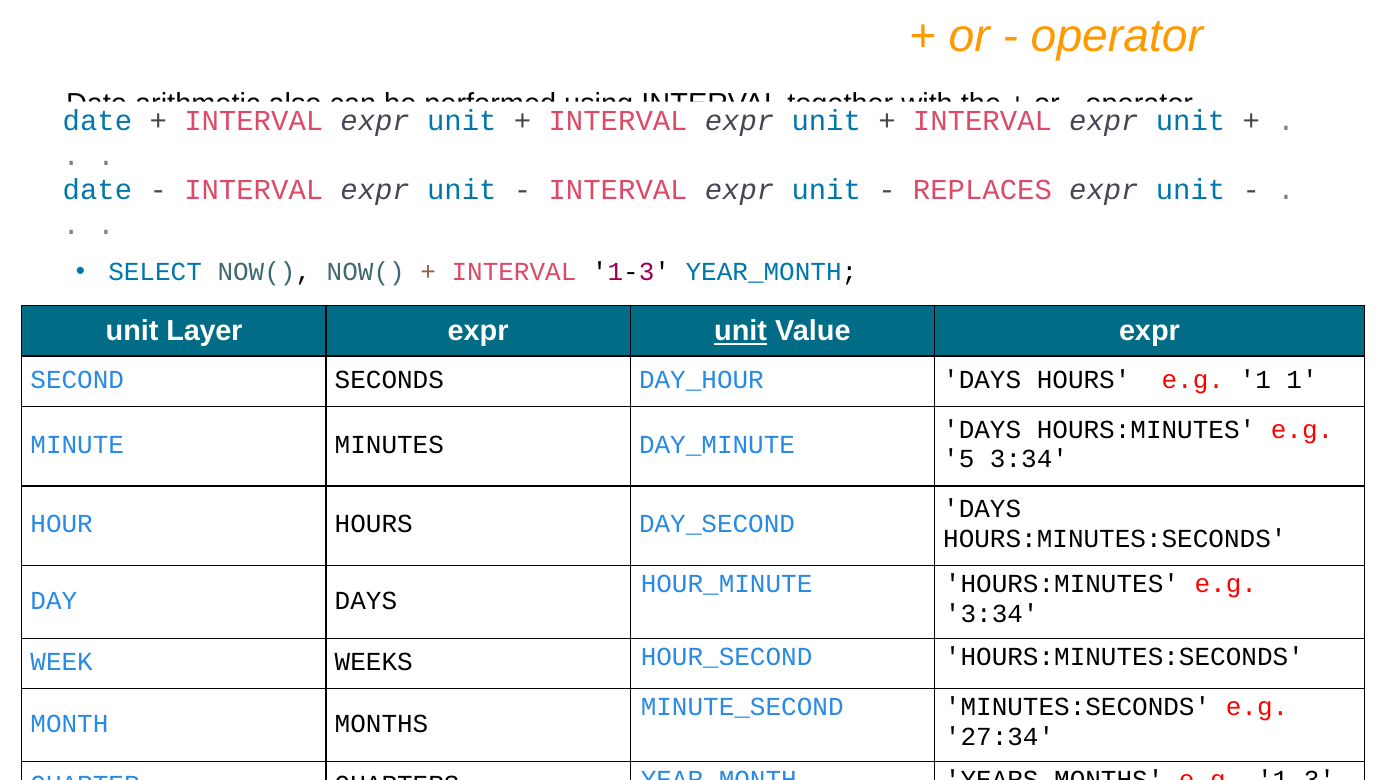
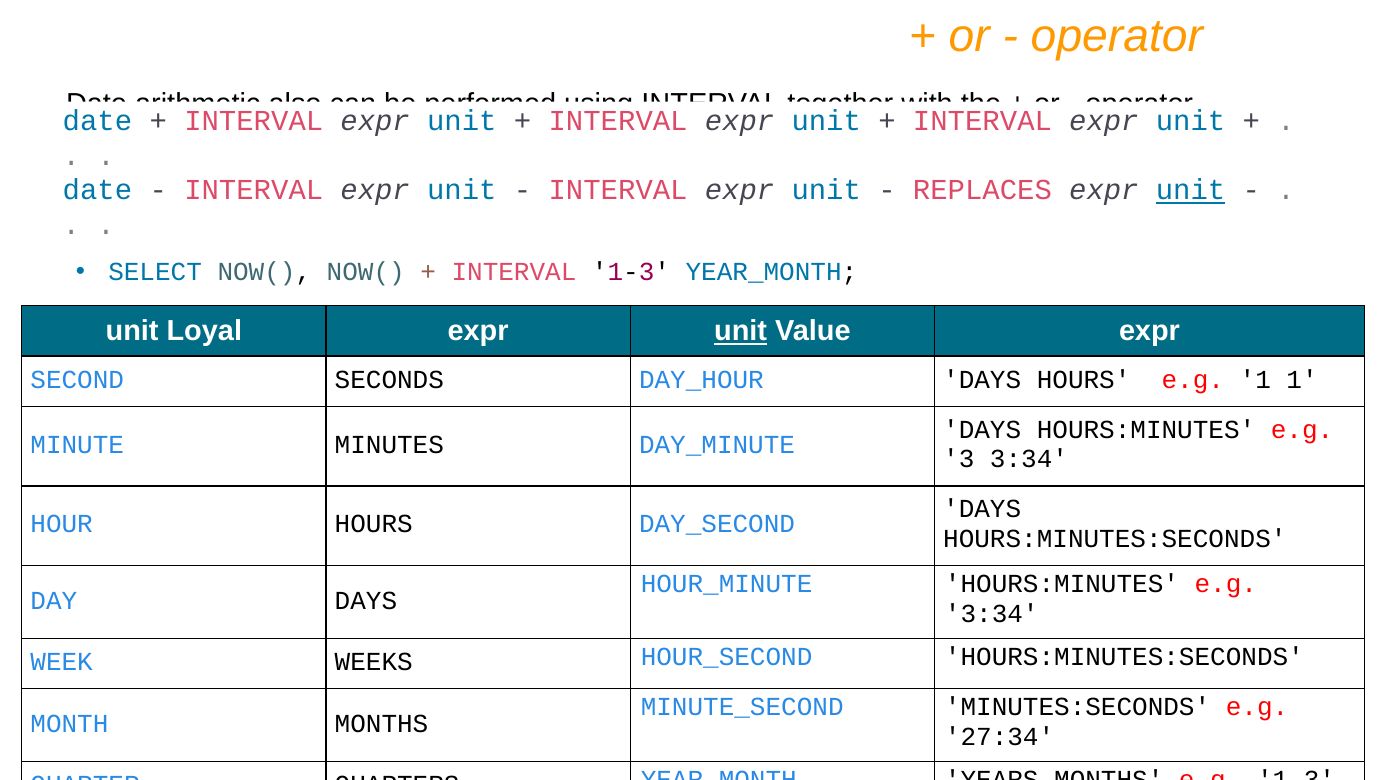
unit at (1191, 190) underline: none -> present
Layer: Layer -> Loyal
5: 5 -> 3
